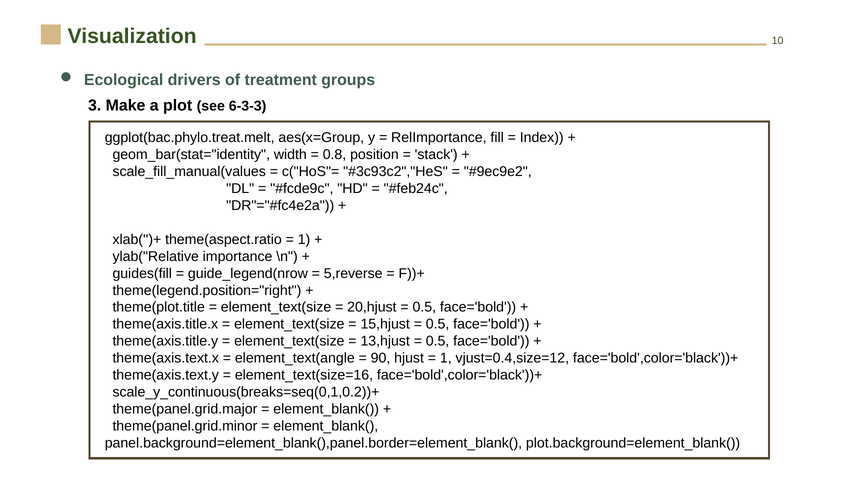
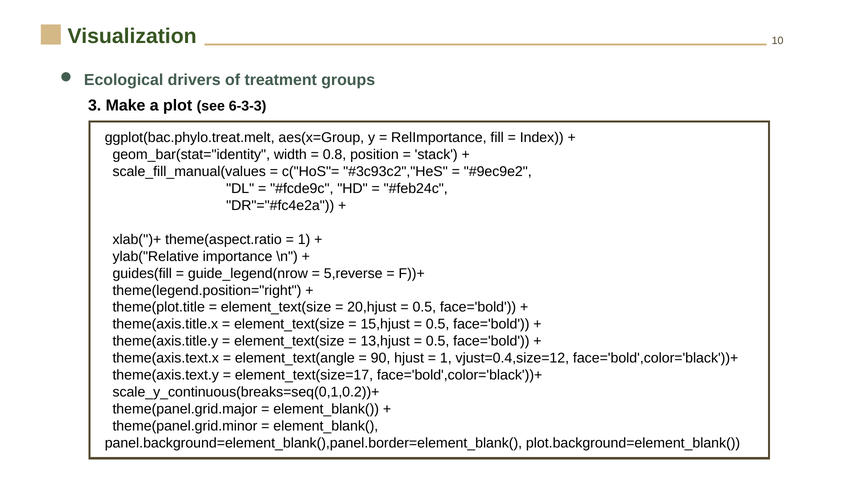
element_text(size=16: element_text(size=16 -> element_text(size=17
